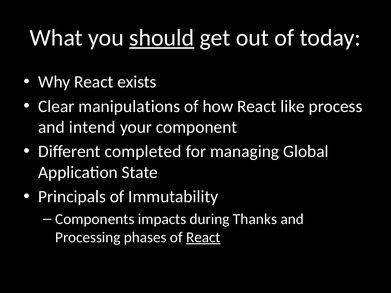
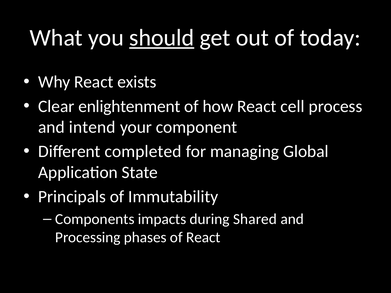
manipulations: manipulations -> enlightenment
like: like -> cell
Thanks: Thanks -> Shared
React at (203, 237) underline: present -> none
